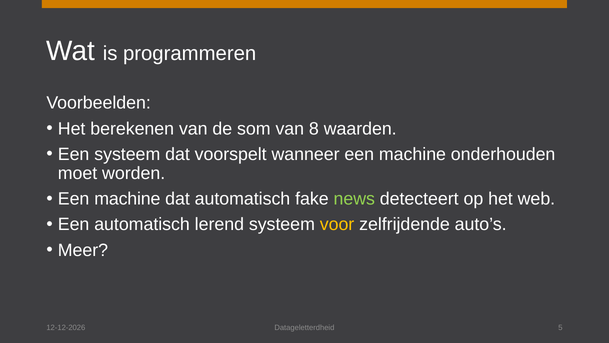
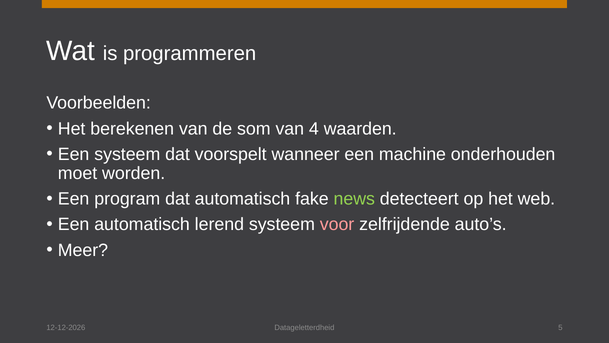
8: 8 -> 4
machine at (127, 199): machine -> program
voor colour: yellow -> pink
